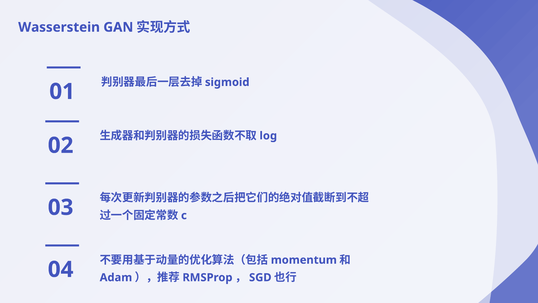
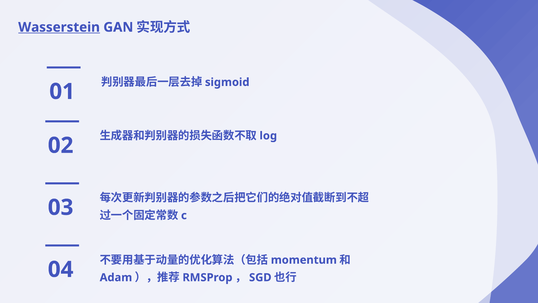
Wasserstein underline: none -> present
